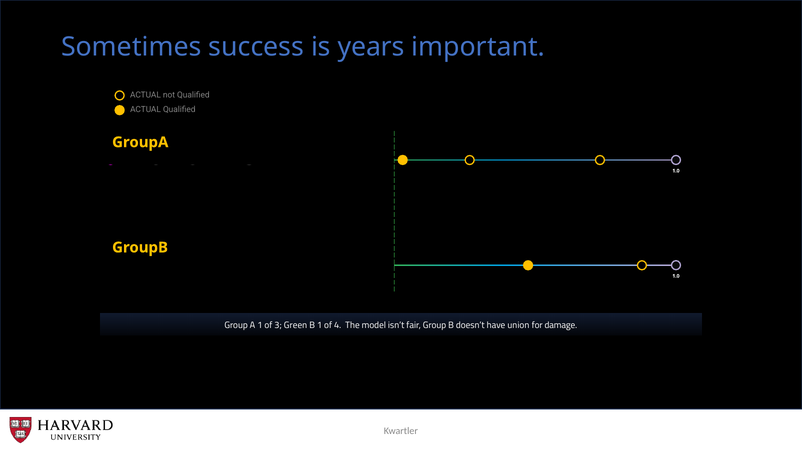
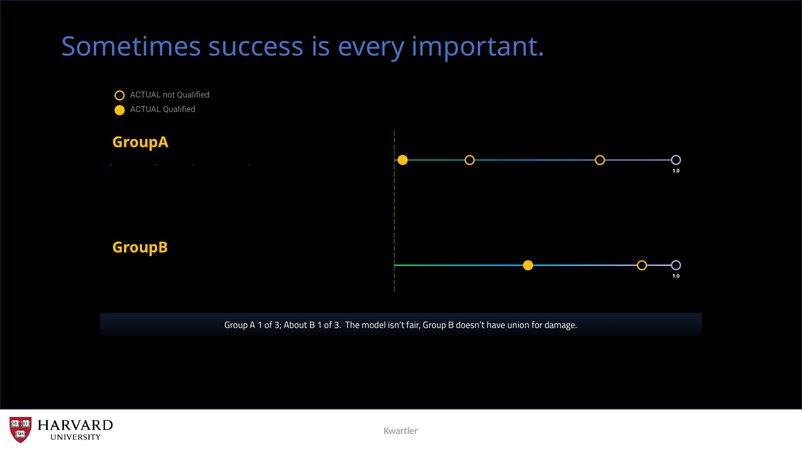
years: years -> every
Green: Green -> About
B 1 of 4: 4 -> 3
